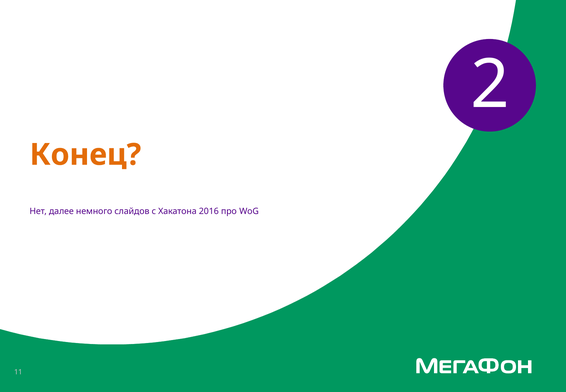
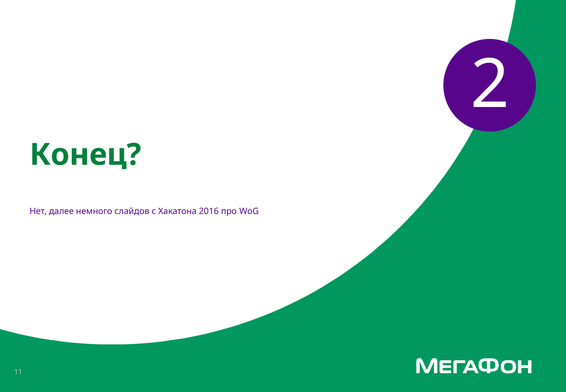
Конец colour: orange -> green
